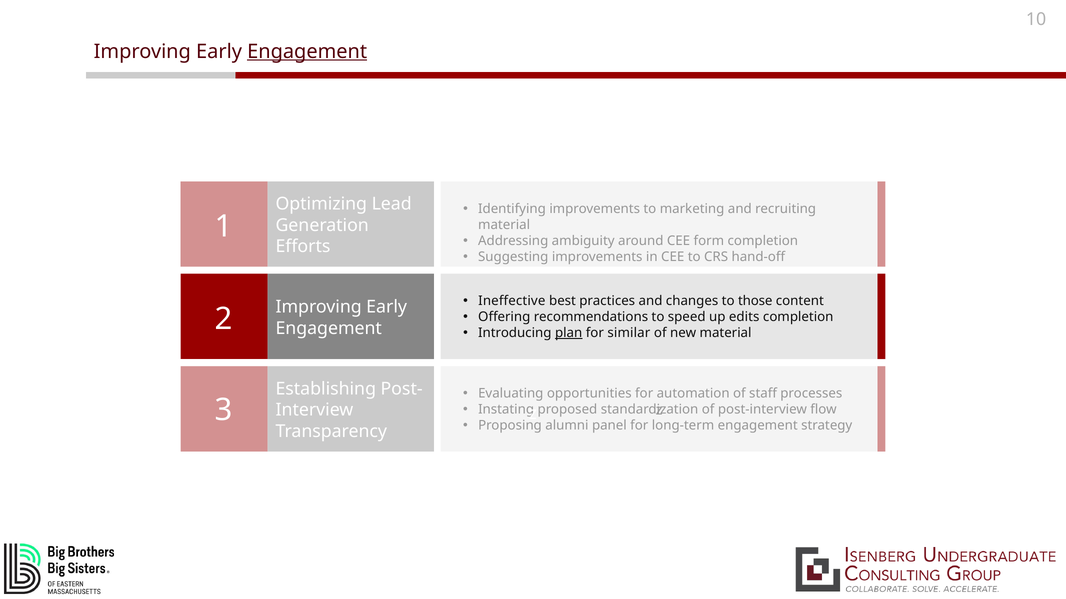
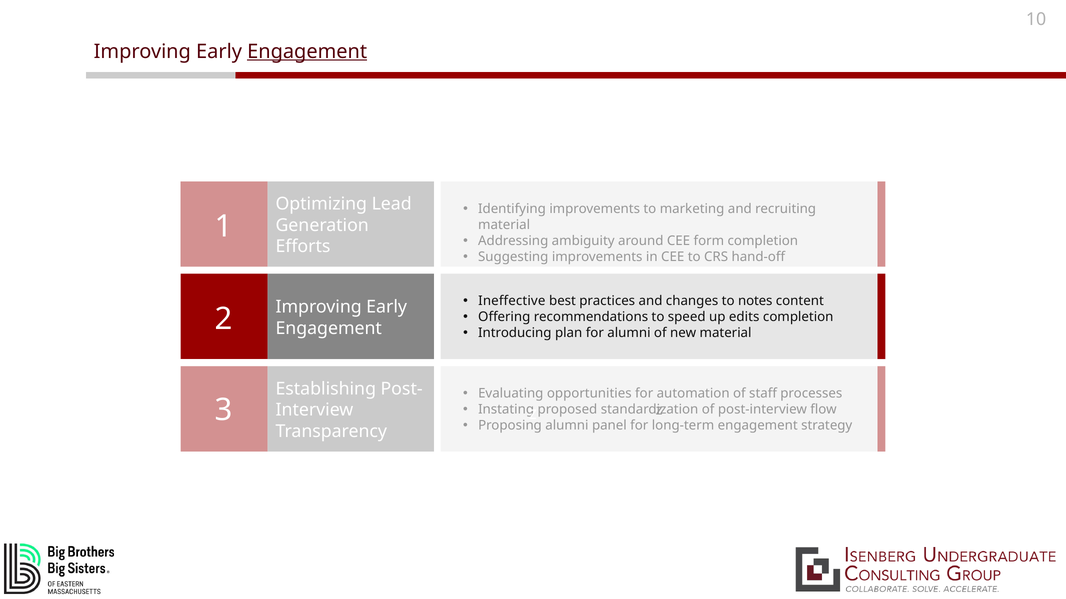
those: those -> notes
plan underline: present -> none
for similar: similar -> alumni
